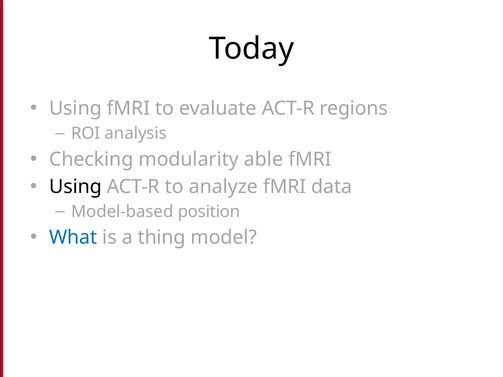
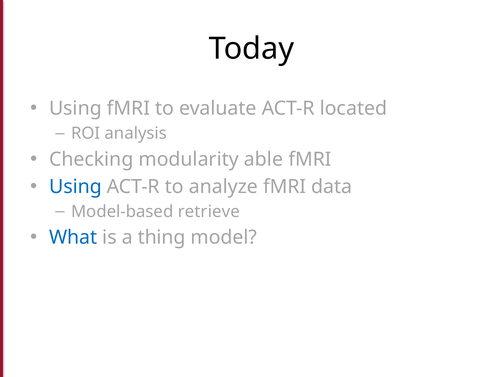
regions: regions -> located
Using at (75, 187) colour: black -> blue
position: position -> retrieve
